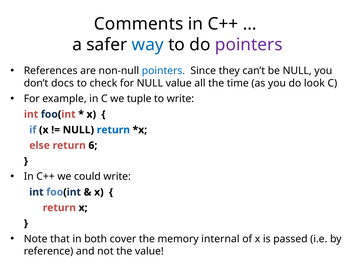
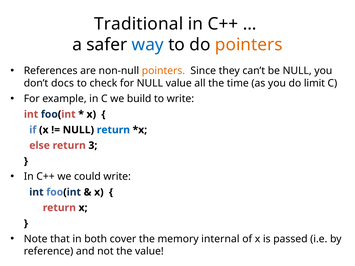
Comments: Comments -> Traditional
pointers at (249, 45) colour: purple -> orange
pointers at (163, 71) colour: blue -> orange
look: look -> limit
tuple: tuple -> build
6: 6 -> 3
